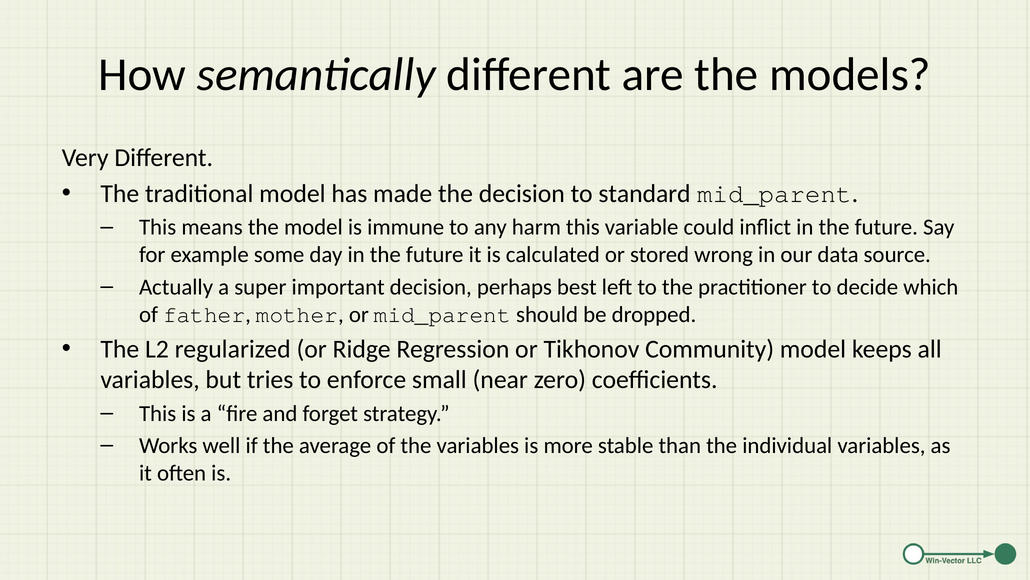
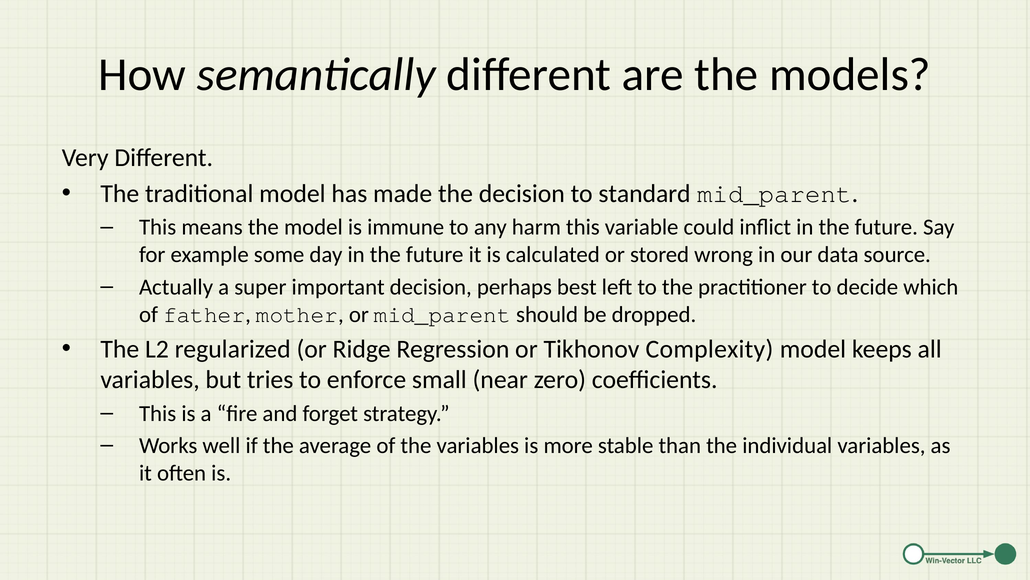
Community: Community -> Complexity
